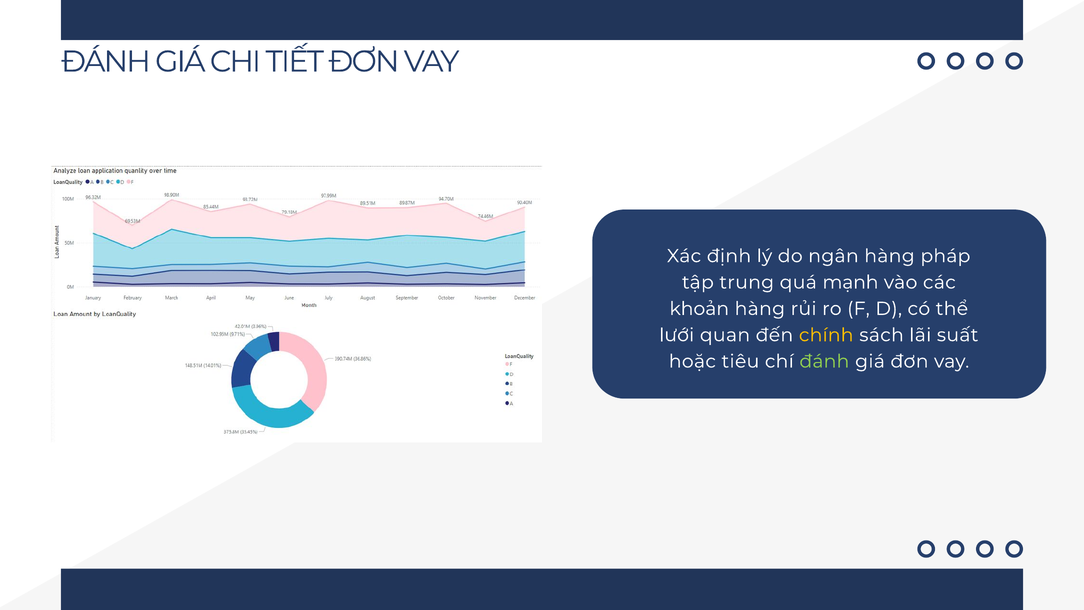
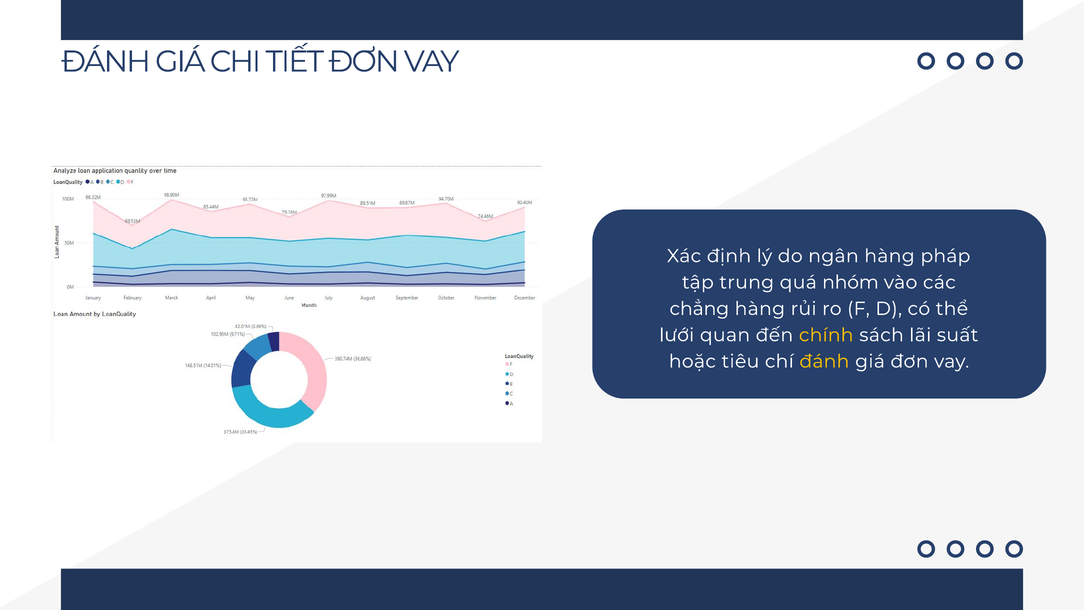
mạnh: mạnh -> nhóm
khoản: khoản -> chẳng
đánh at (824, 361) colour: light green -> yellow
